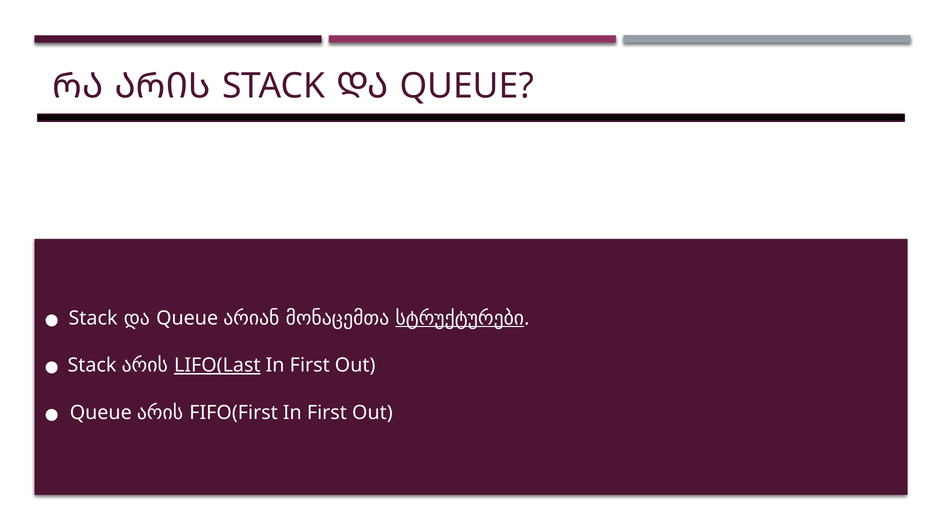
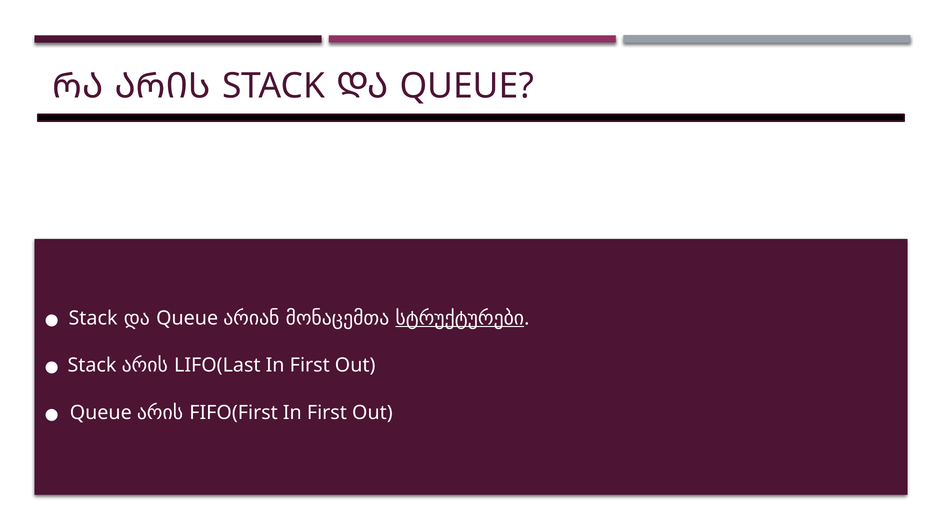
LIFO(Last underline: present -> none
